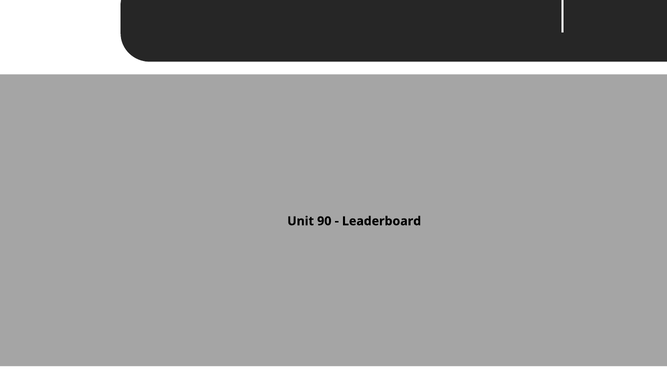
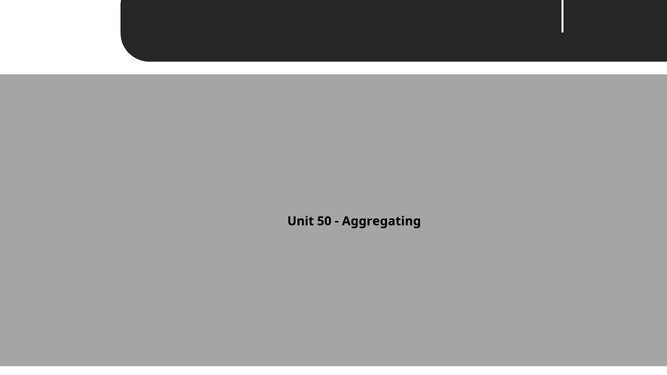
90: 90 -> 50
Leaderboard: Leaderboard -> Aggregating
